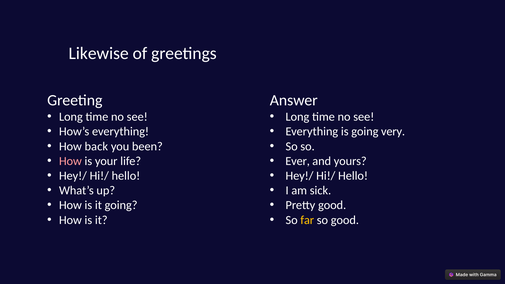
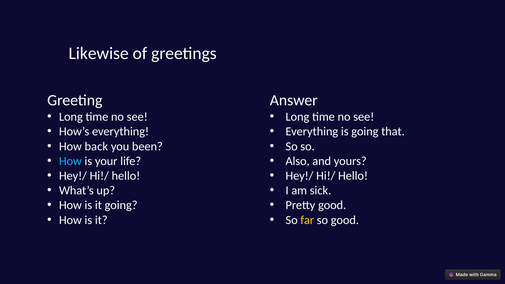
very: very -> that
How at (70, 161) colour: pink -> light blue
Ever: Ever -> Also
